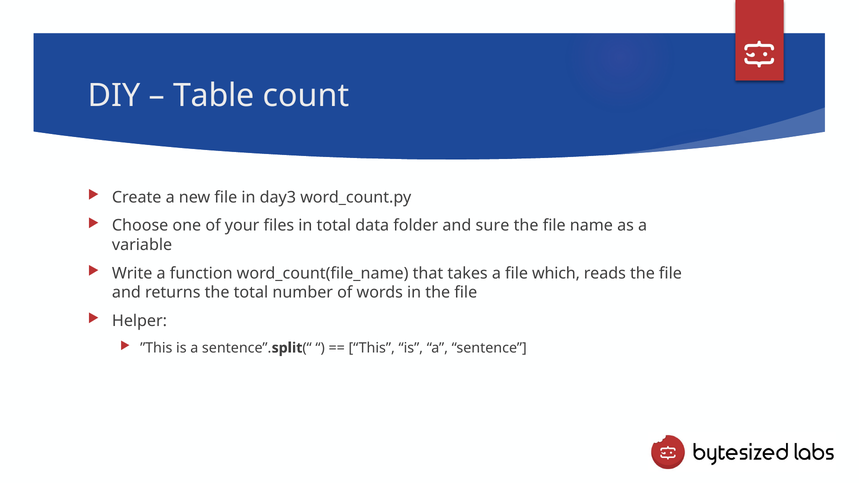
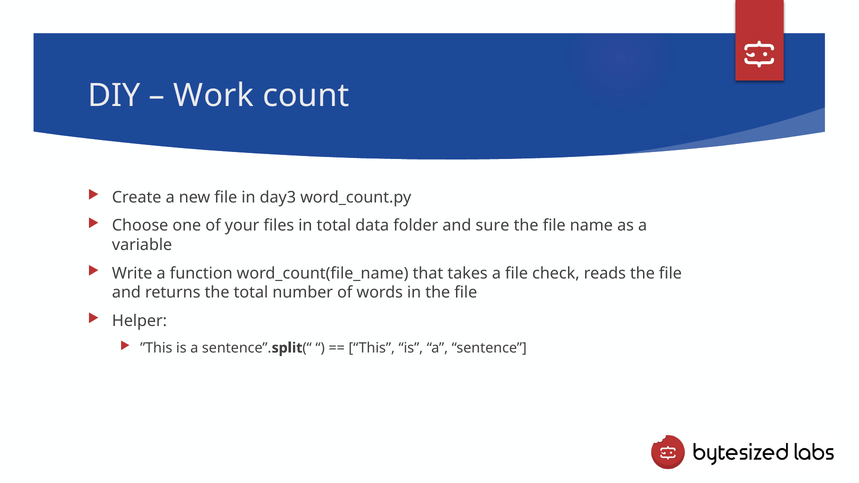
Table: Table -> Work
which: which -> check
